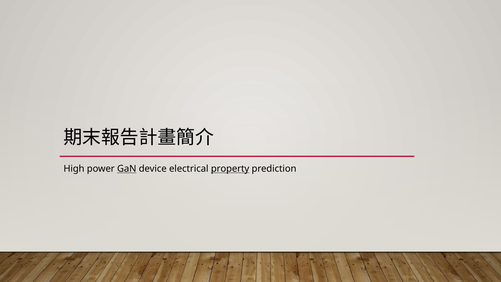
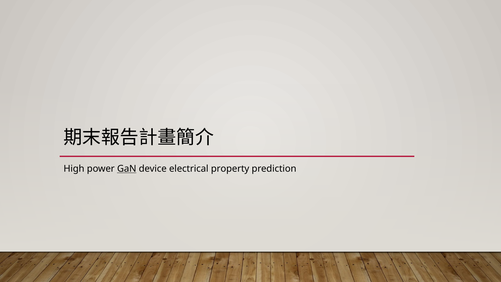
property underline: present -> none
